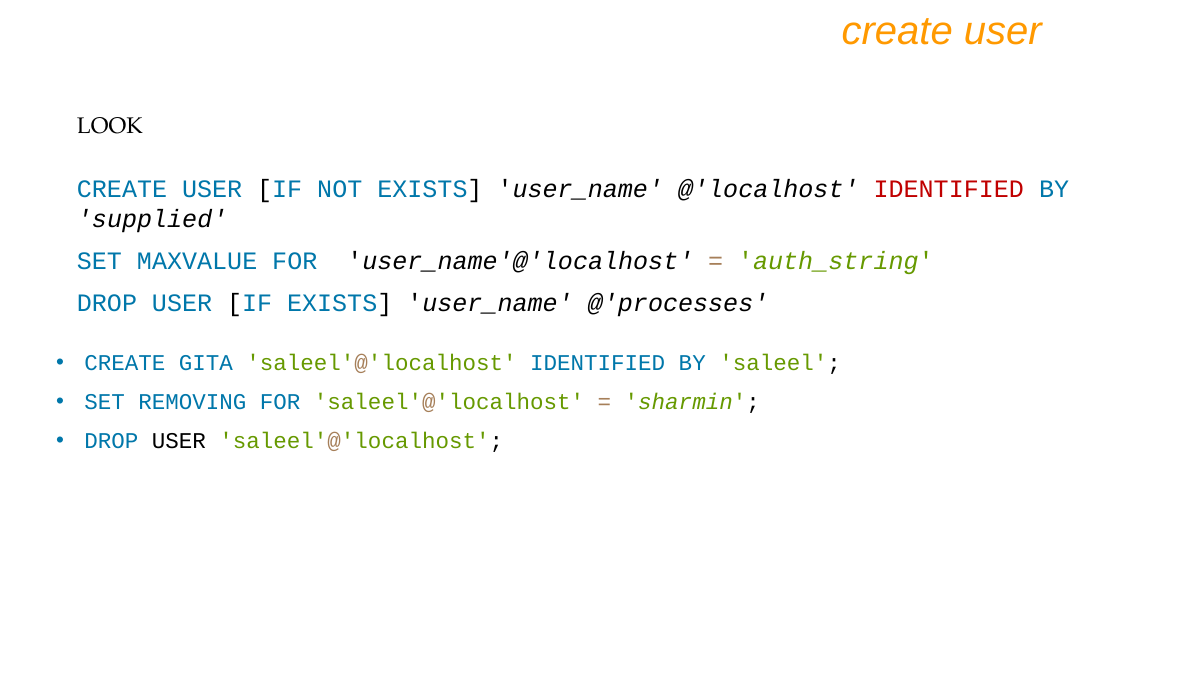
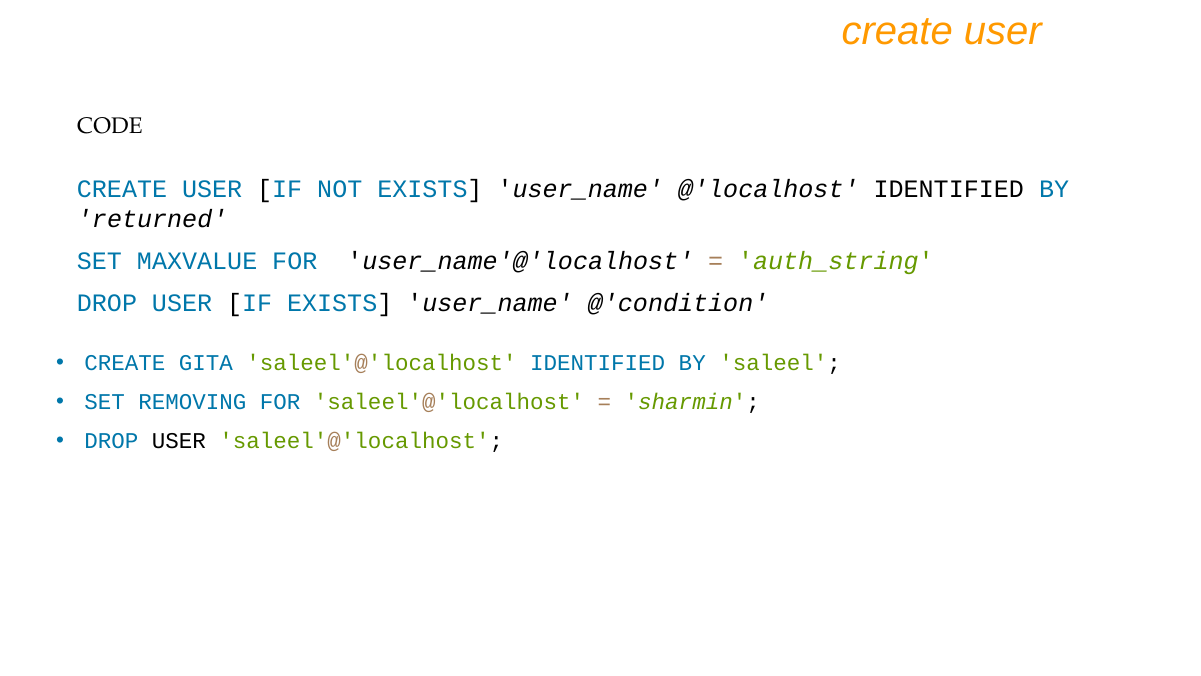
LOOK: LOOK -> CODE
IDENTIFIED at (949, 189) colour: red -> black
supplied: supplied -> returned
@'processes: @'processes -> @'condition
